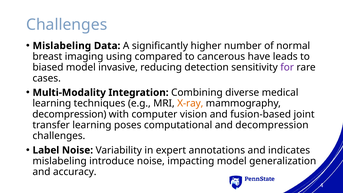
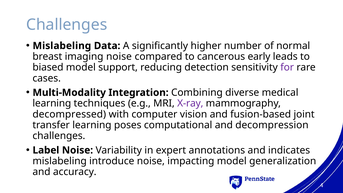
imaging using: using -> noise
have: have -> early
invasive: invasive -> support
X-ray colour: orange -> purple
decompression at (69, 114): decompression -> decompressed
